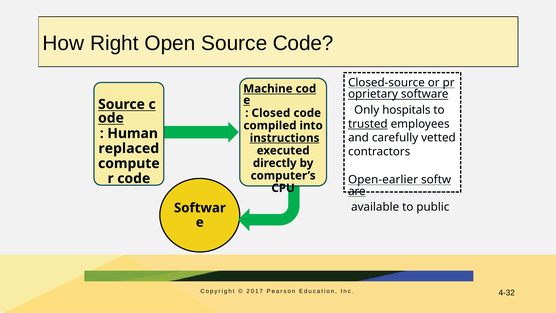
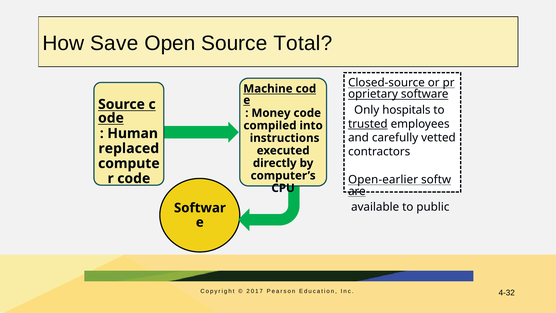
Right: Right -> Save
Source Code: Code -> Total
Closed: Closed -> Money
instructions underline: present -> none
